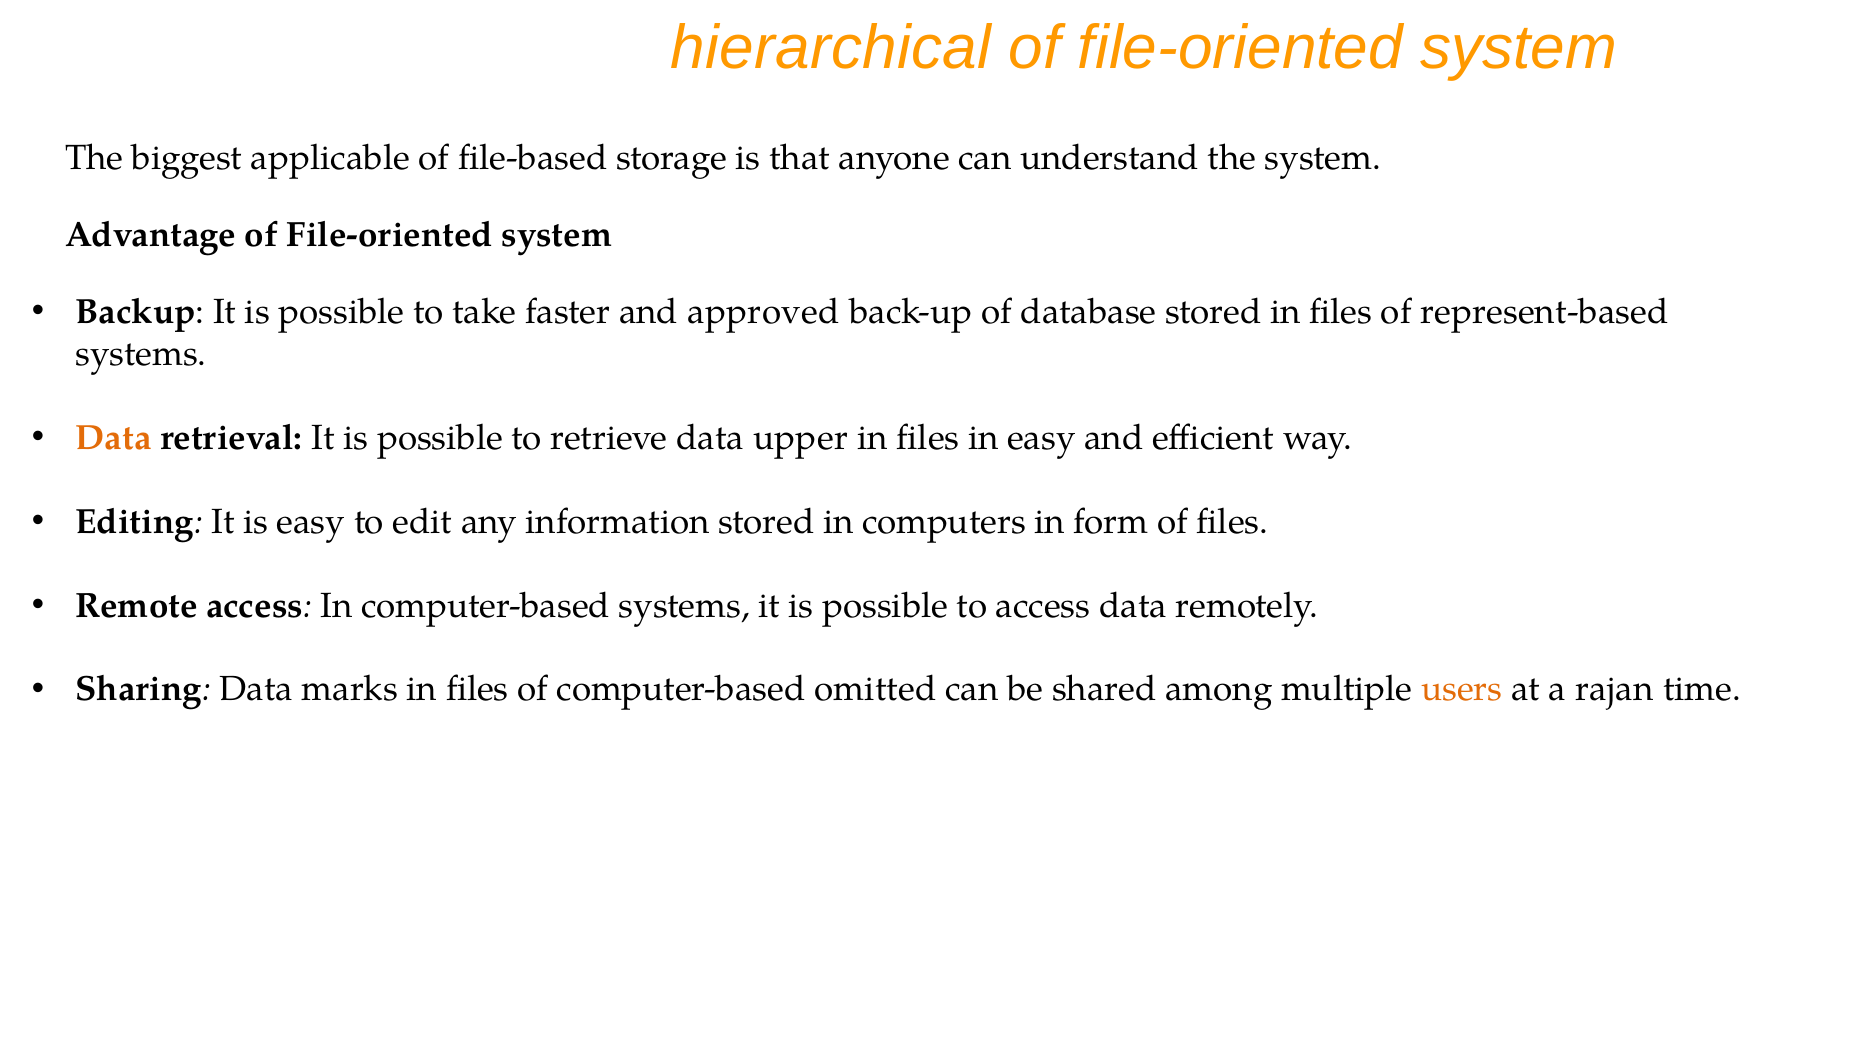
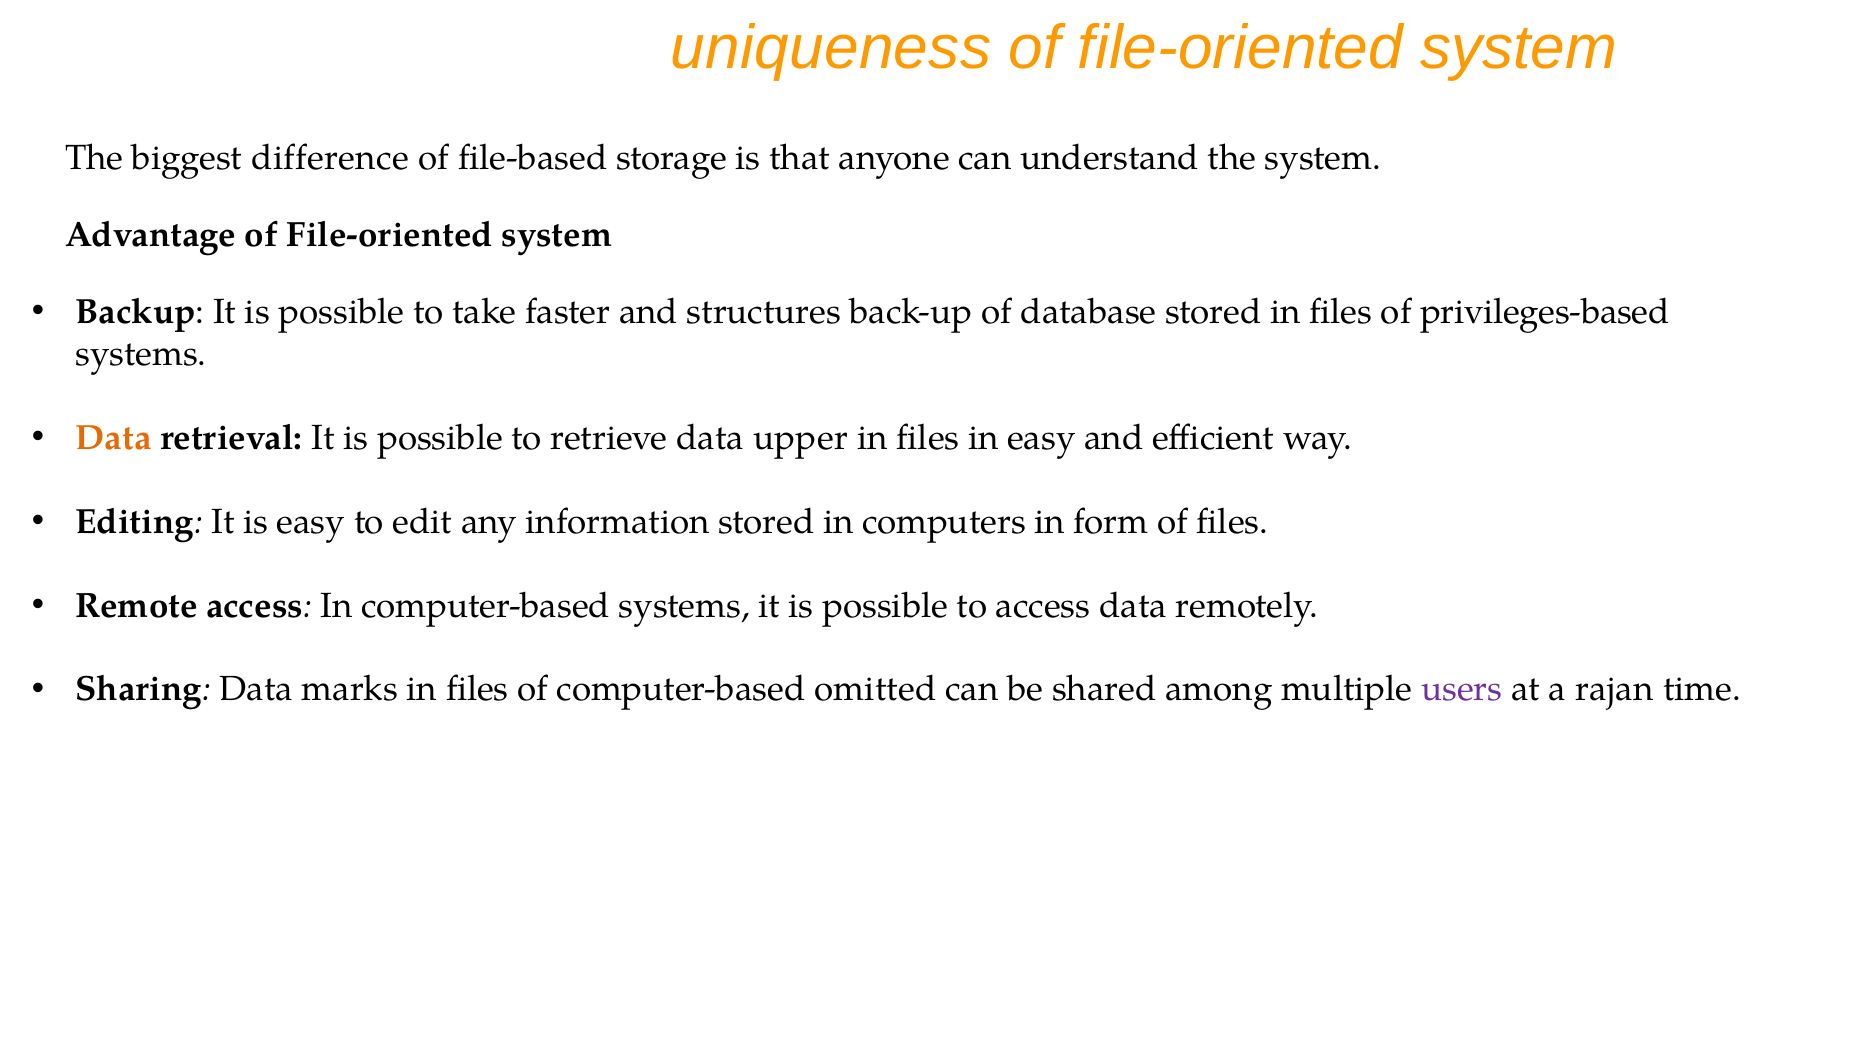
hierarchical: hierarchical -> uniqueness
applicable: applicable -> difference
approved: approved -> structures
represent-based: represent-based -> privileges-based
users colour: orange -> purple
